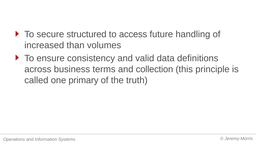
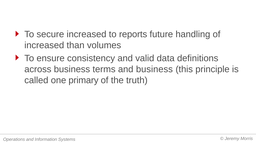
secure structured: structured -> increased
access: access -> reports
and collection: collection -> business
